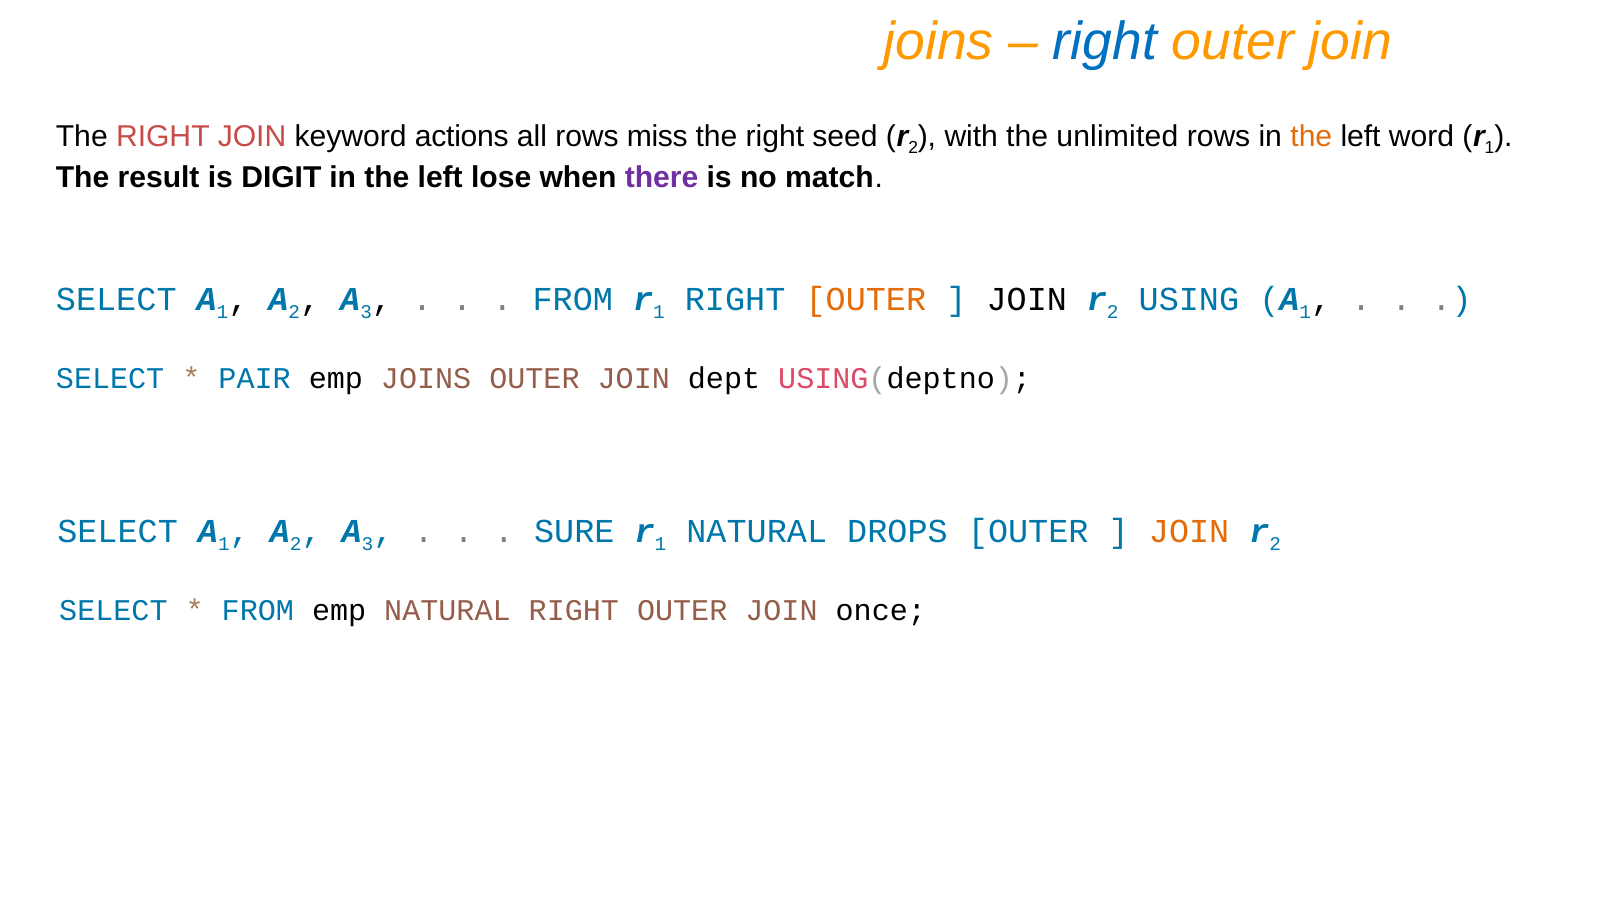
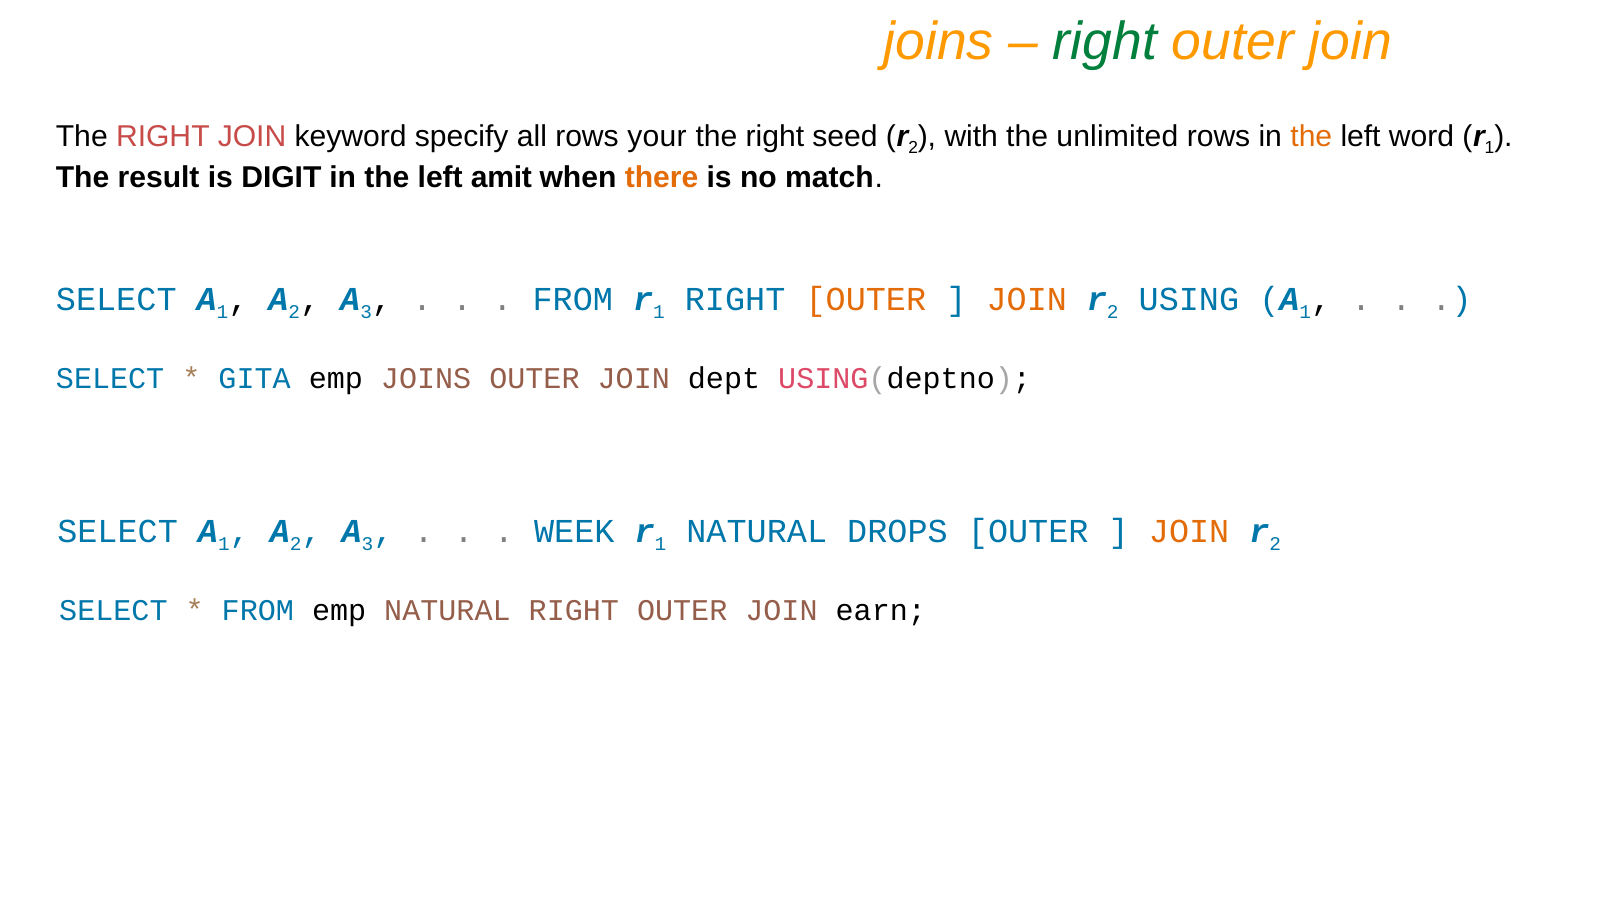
right at (1105, 42) colour: blue -> green
actions: actions -> specify
miss: miss -> your
lose: lose -> amit
there colour: purple -> orange
JOIN at (1027, 299) colour: black -> orange
PAIR: PAIR -> GITA
SURE: SURE -> WEEK
once: once -> earn
